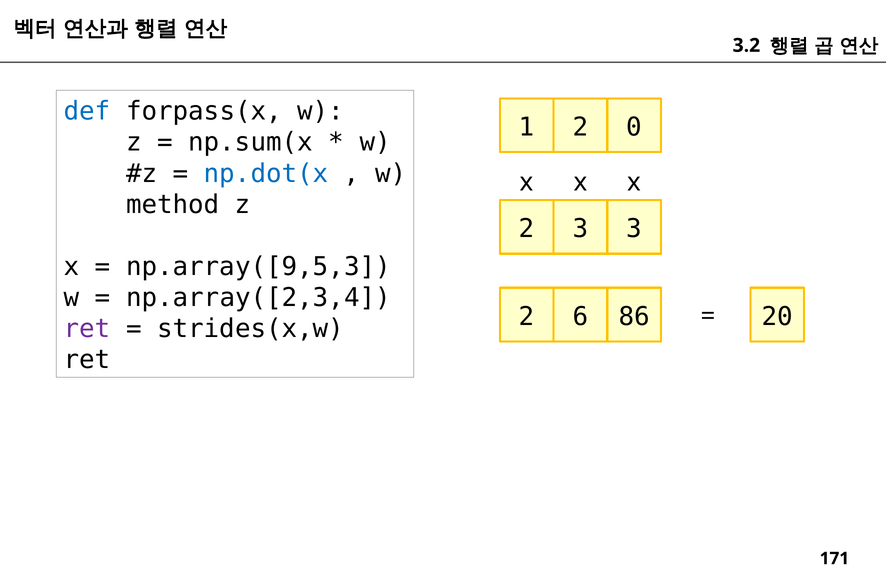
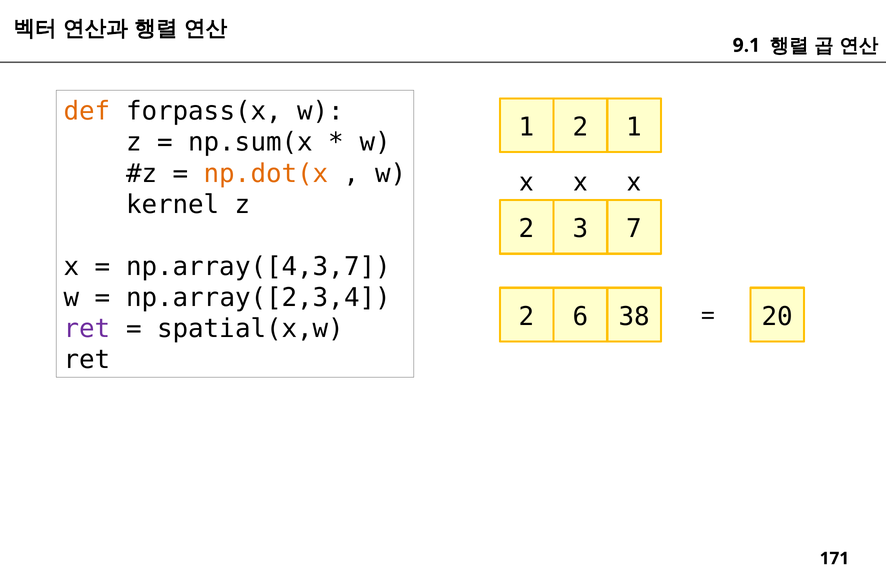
3.2: 3.2 -> 9.1
def colour: blue -> orange
2 0: 0 -> 1
np.dot(x colour: blue -> orange
method: method -> kernel
3 3: 3 -> 7
np.array([9,5,3: np.array([9,5,3 -> np.array([4,3,7
86: 86 -> 38
strides(x,w: strides(x,w -> spatial(x,w
